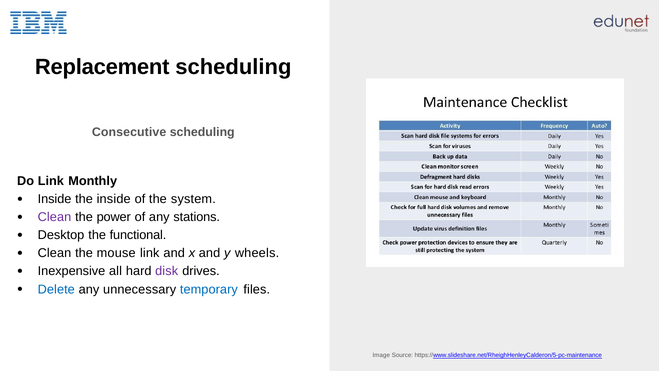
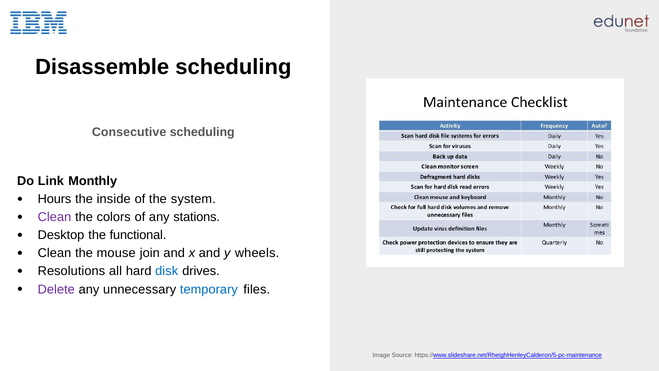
Replacement: Replacement -> Disassemble
Inside at (55, 199): Inside -> Hours
power: power -> colors
mouse link: link -> join
Inexpensive: Inexpensive -> Resolutions
disk colour: purple -> blue
Delete colour: blue -> purple
